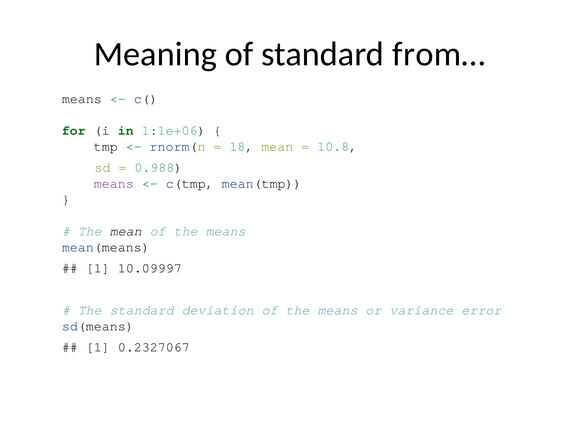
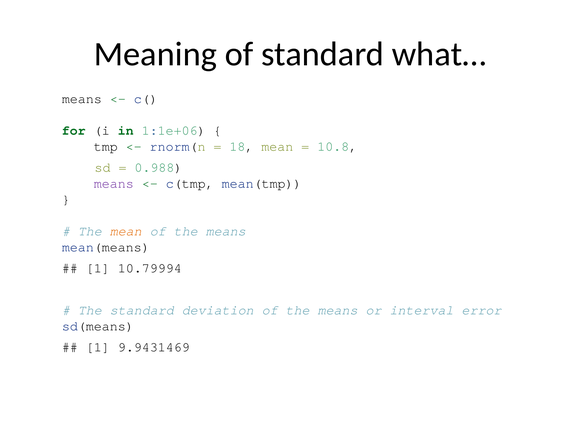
from…: from… -> what…
mean at (126, 231) colour: black -> orange
10.09997: 10.09997 -> 10.79994
variance: variance -> interval
0.2327067: 0.2327067 -> 9.9431469
